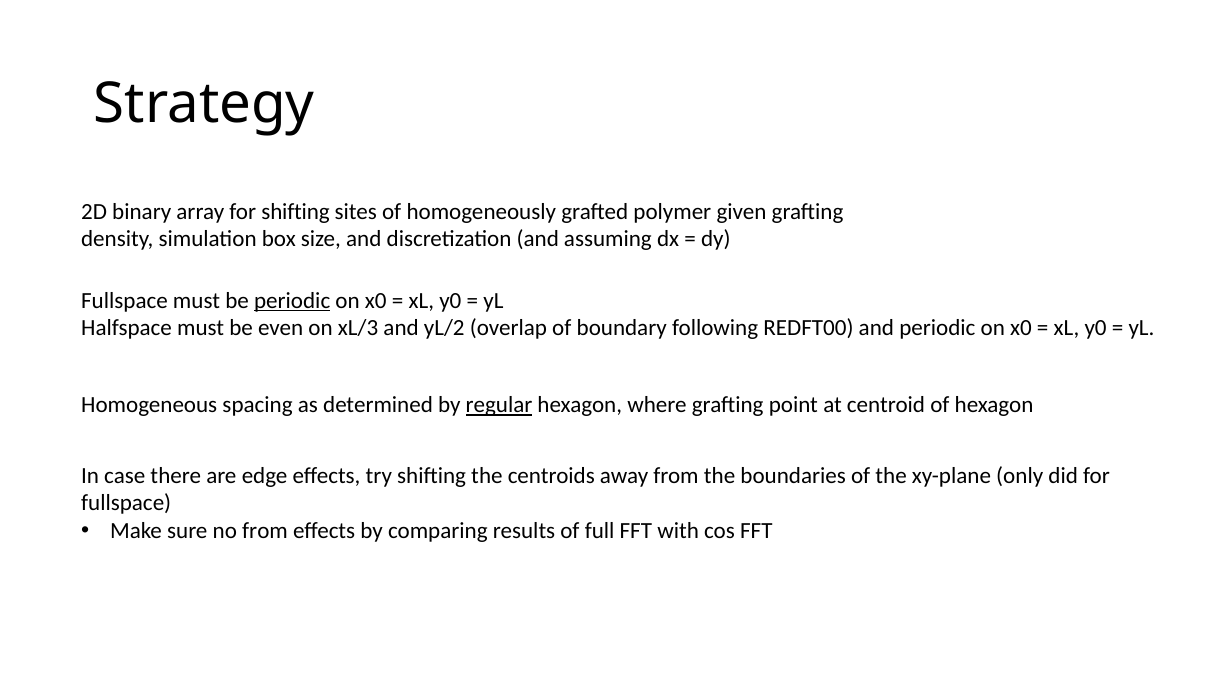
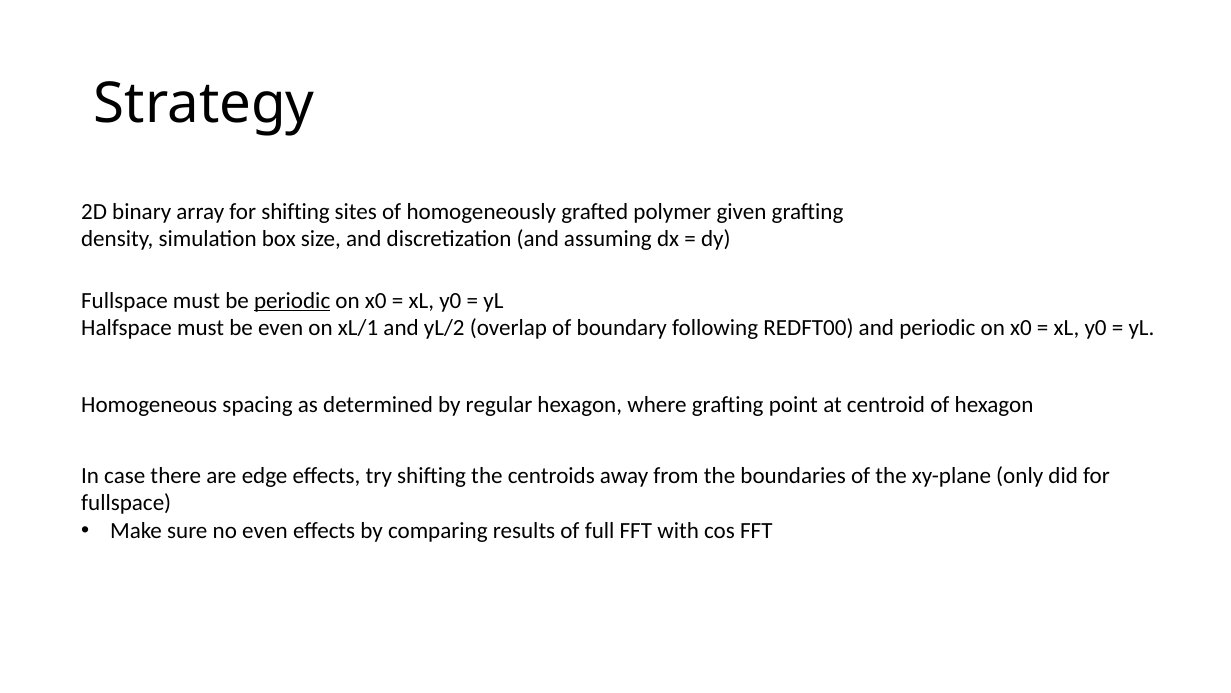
xL/3: xL/3 -> xL/1
regular underline: present -> none
no from: from -> even
